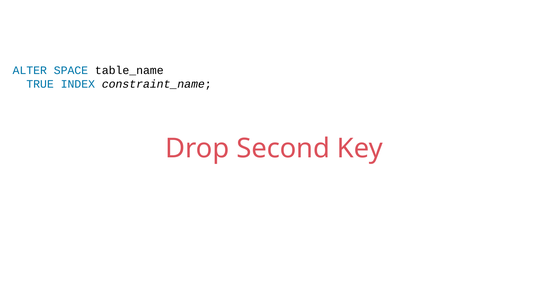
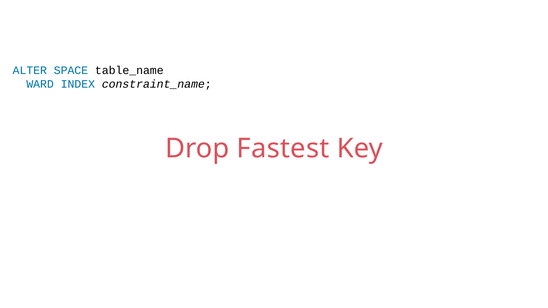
TRUE: TRUE -> WARD
Second: Second -> Fastest
